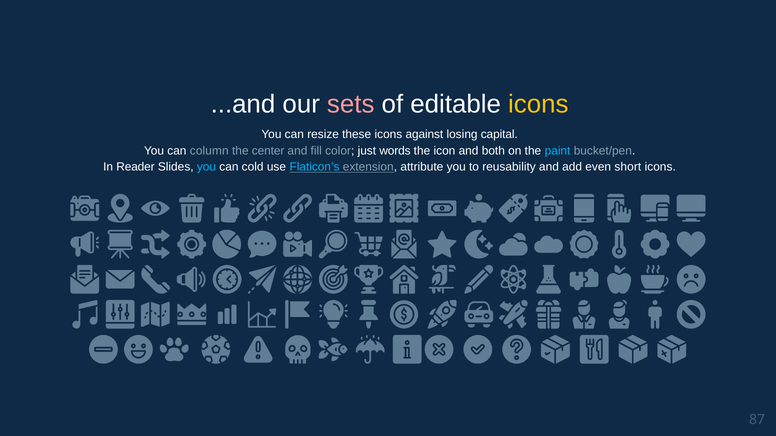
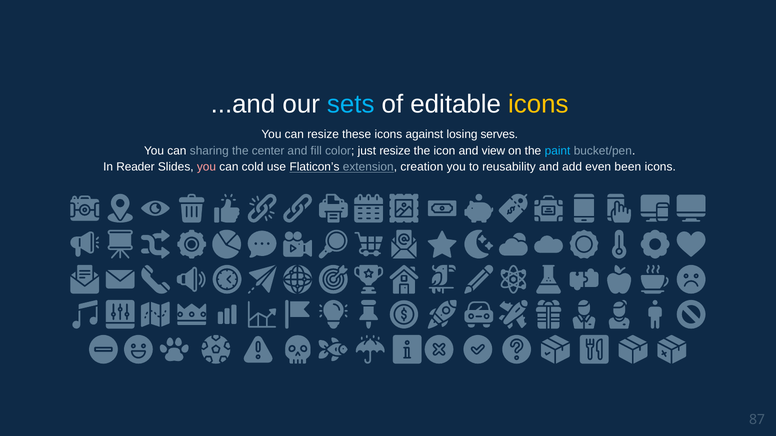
sets colour: pink -> light blue
capital: capital -> serves
column: column -> sharing
just words: words -> resize
both: both -> view
you at (206, 167) colour: light blue -> pink
Flaticon’s colour: light blue -> white
attribute: attribute -> creation
short: short -> been
